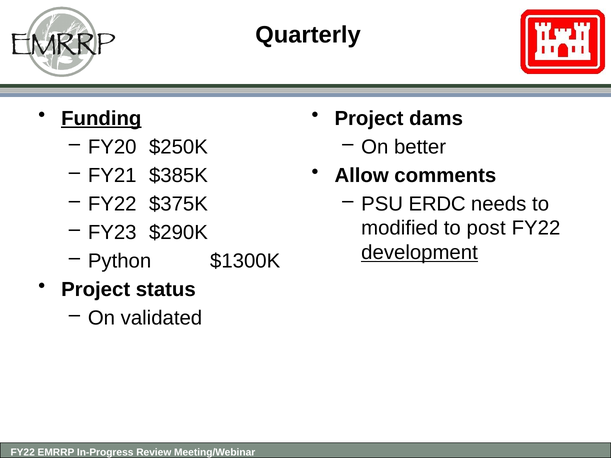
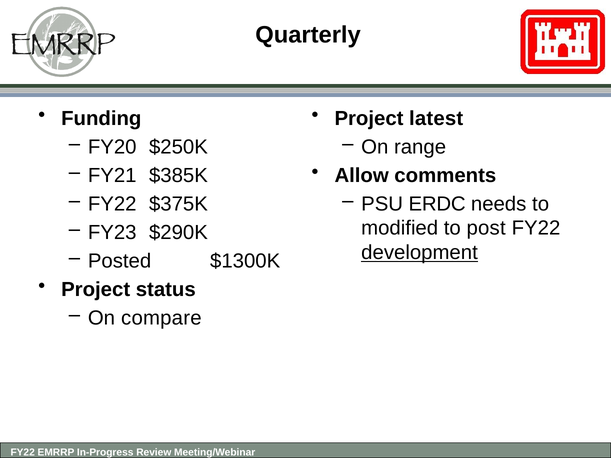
dams: dams -> latest
Funding underline: present -> none
better: better -> range
Python: Python -> Posted
validated: validated -> compare
